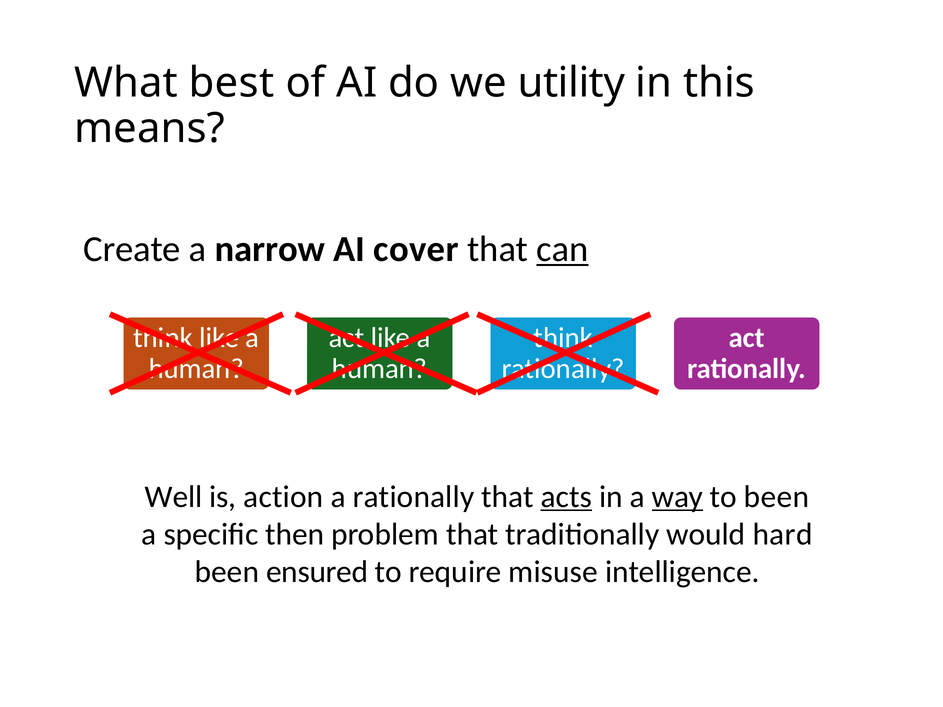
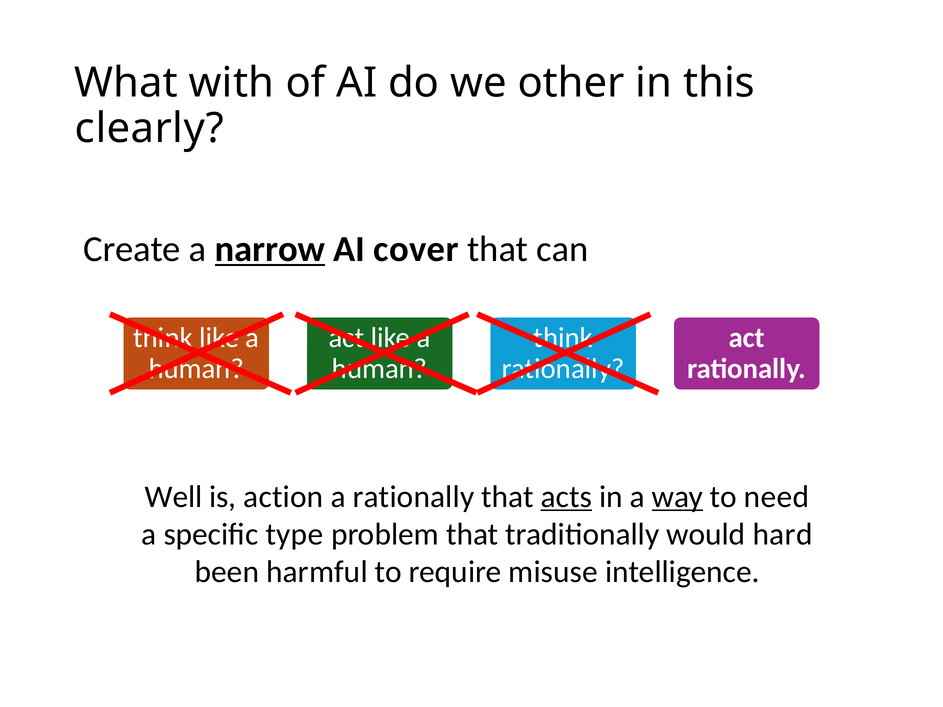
best: best -> with
utility: utility -> other
means: means -> clearly
narrow underline: none -> present
can underline: present -> none
to been: been -> need
then: then -> type
ensured: ensured -> harmful
